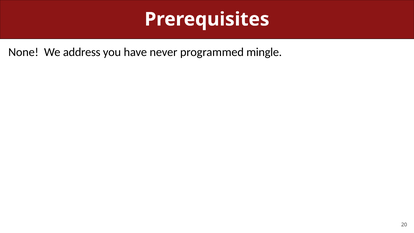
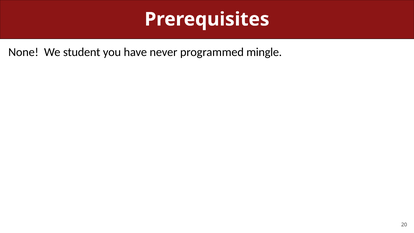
address: address -> student
